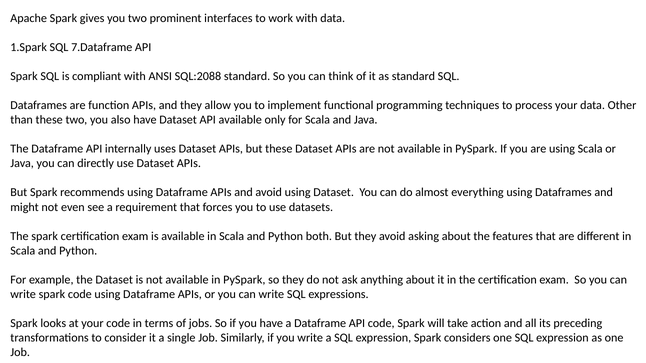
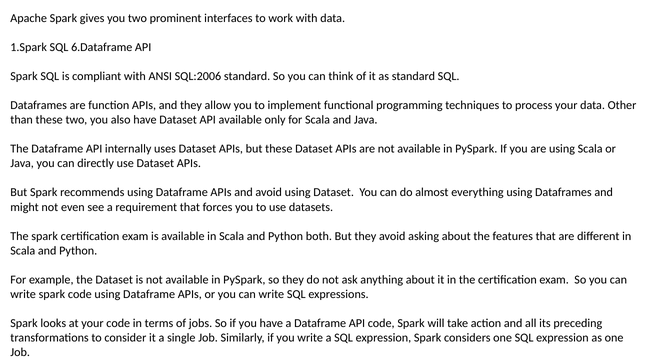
7.Dataframe: 7.Dataframe -> 6.Dataframe
SQL:2088: SQL:2088 -> SQL:2006
